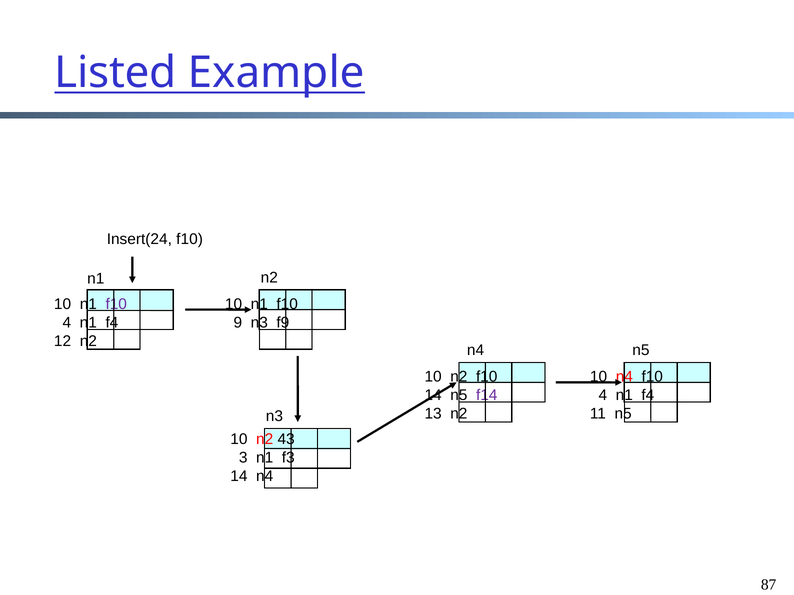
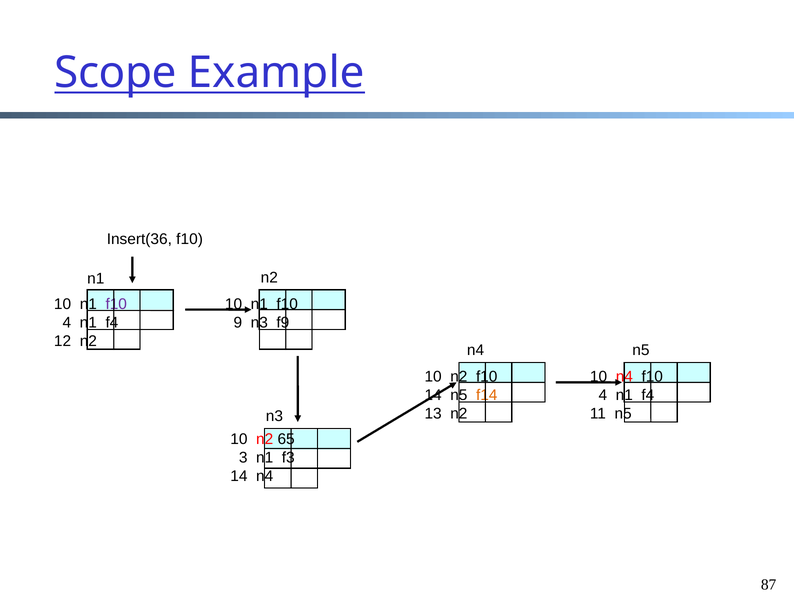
Listed: Listed -> Scope
Insert(24: Insert(24 -> Insert(36
f14 colour: purple -> orange
43: 43 -> 65
